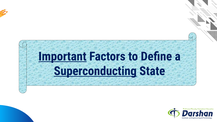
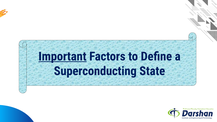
Superconducting underline: present -> none
